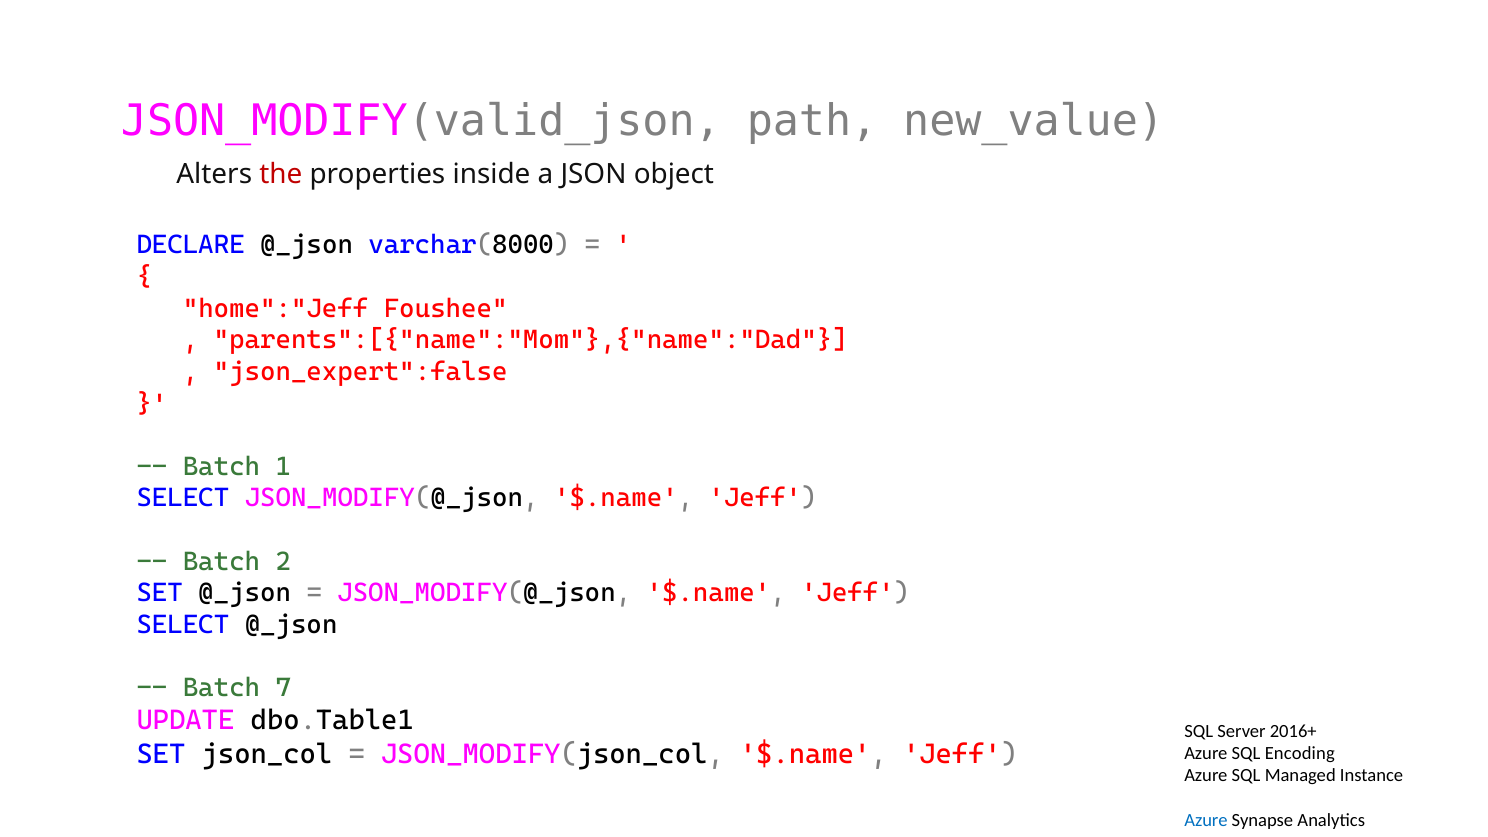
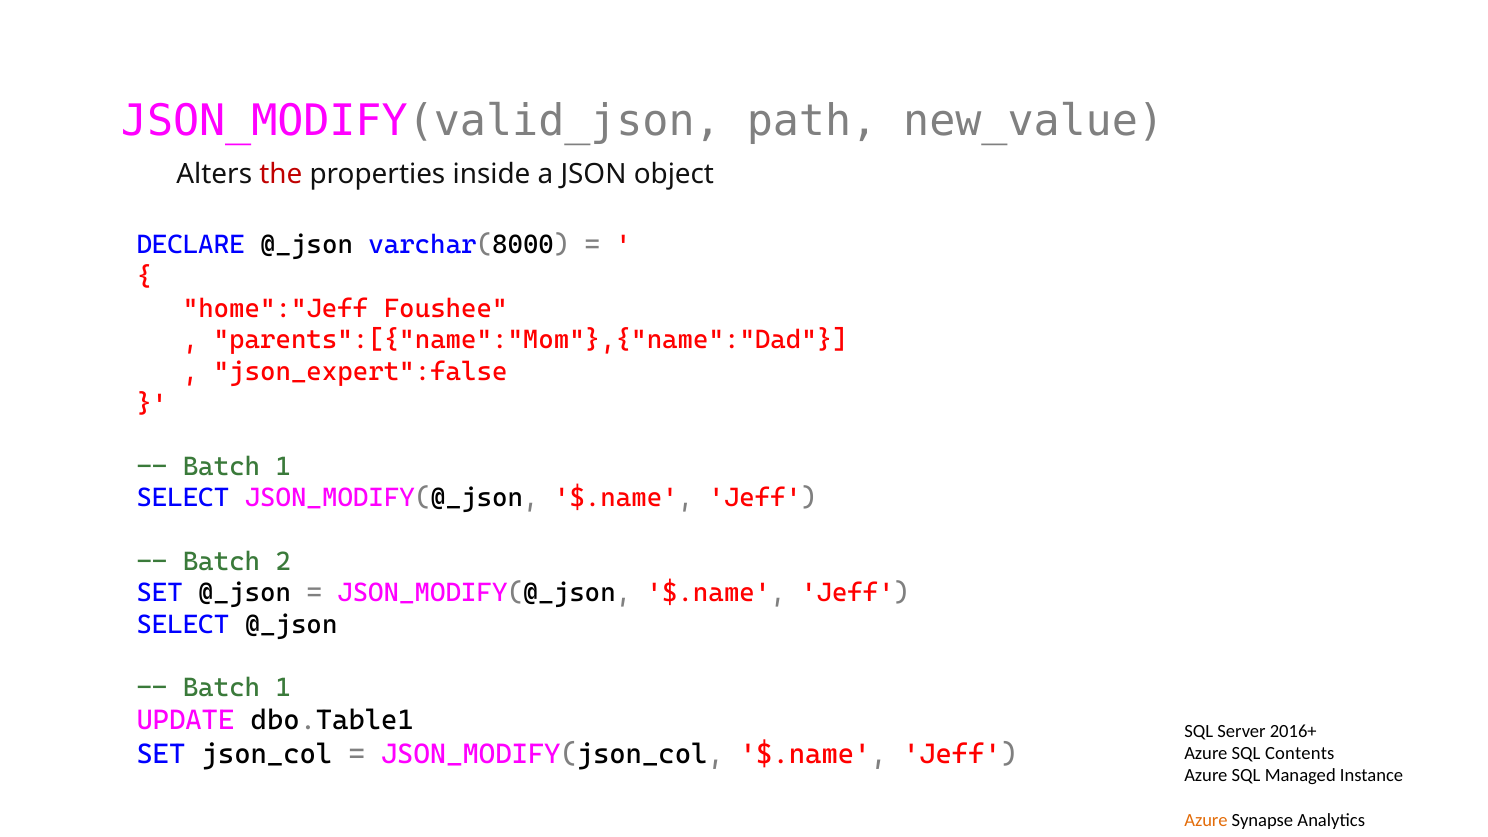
7 at (283, 688): 7 -> 1
Encoding: Encoding -> Contents
Azure at (1206, 820) colour: blue -> orange
